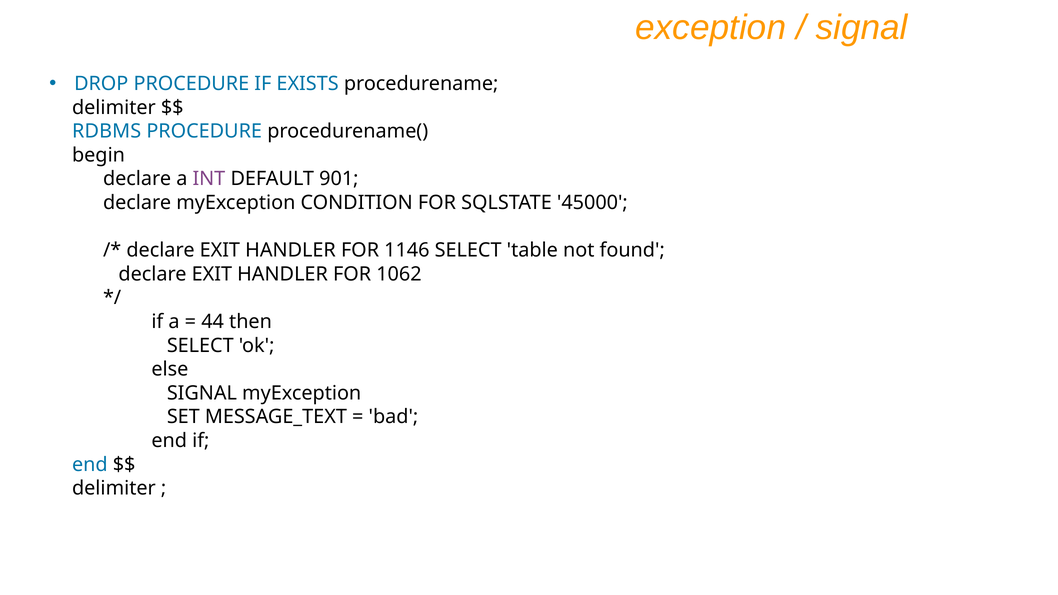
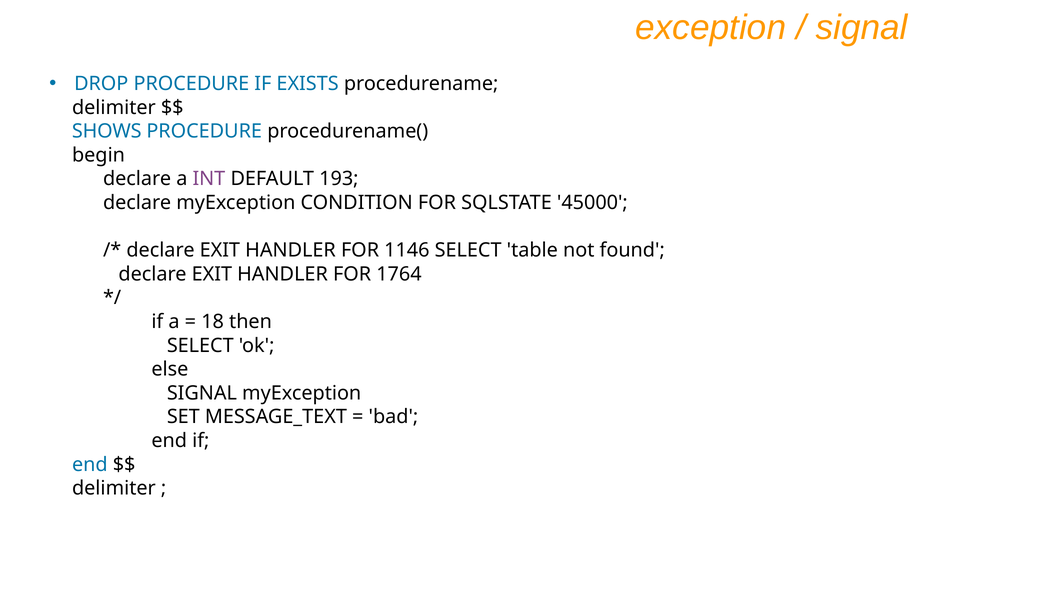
RDBMS: RDBMS -> SHOWS
901: 901 -> 193
1062: 1062 -> 1764
44: 44 -> 18
